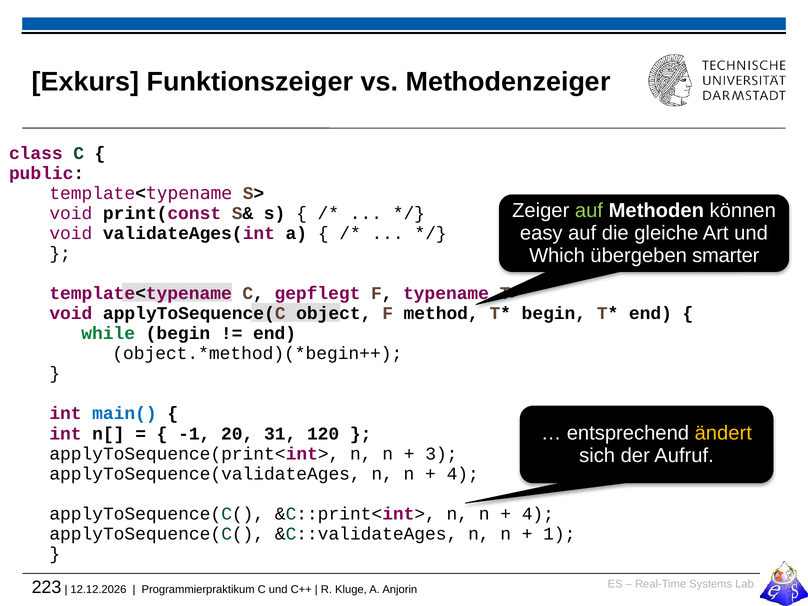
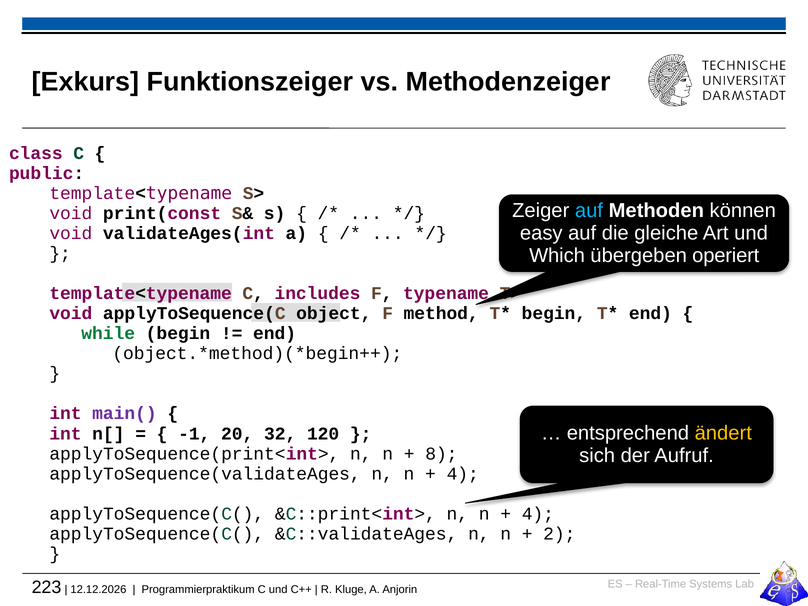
auf at (589, 211) colour: light green -> light blue
smarter: smarter -> operiert
gepflegt: gepflegt -> includes
main( colour: blue -> purple
31: 31 -> 32
3: 3 -> 8
1: 1 -> 2
